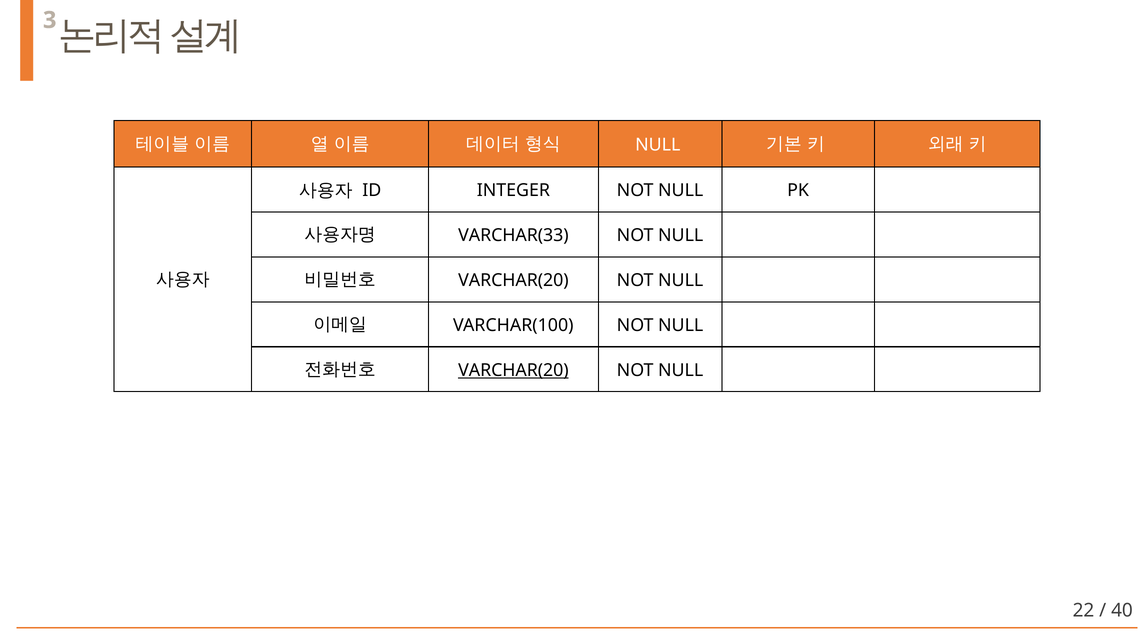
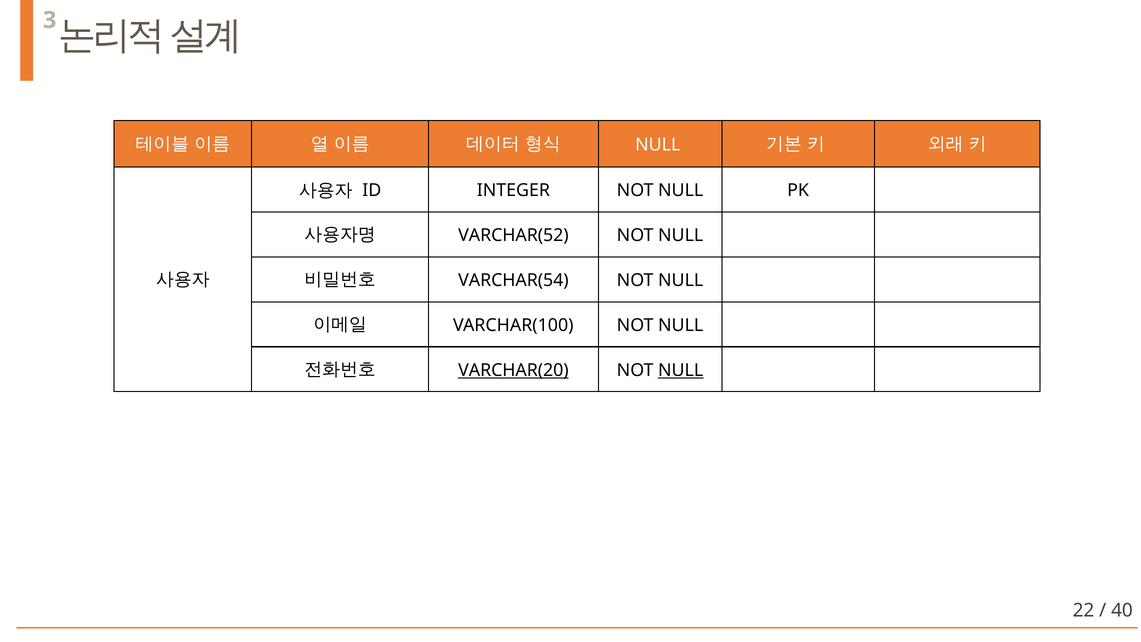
VARCHAR(33: VARCHAR(33 -> VARCHAR(52
VARCHAR(20 at (513, 280): VARCHAR(20 -> VARCHAR(54
NULL at (681, 370) underline: none -> present
